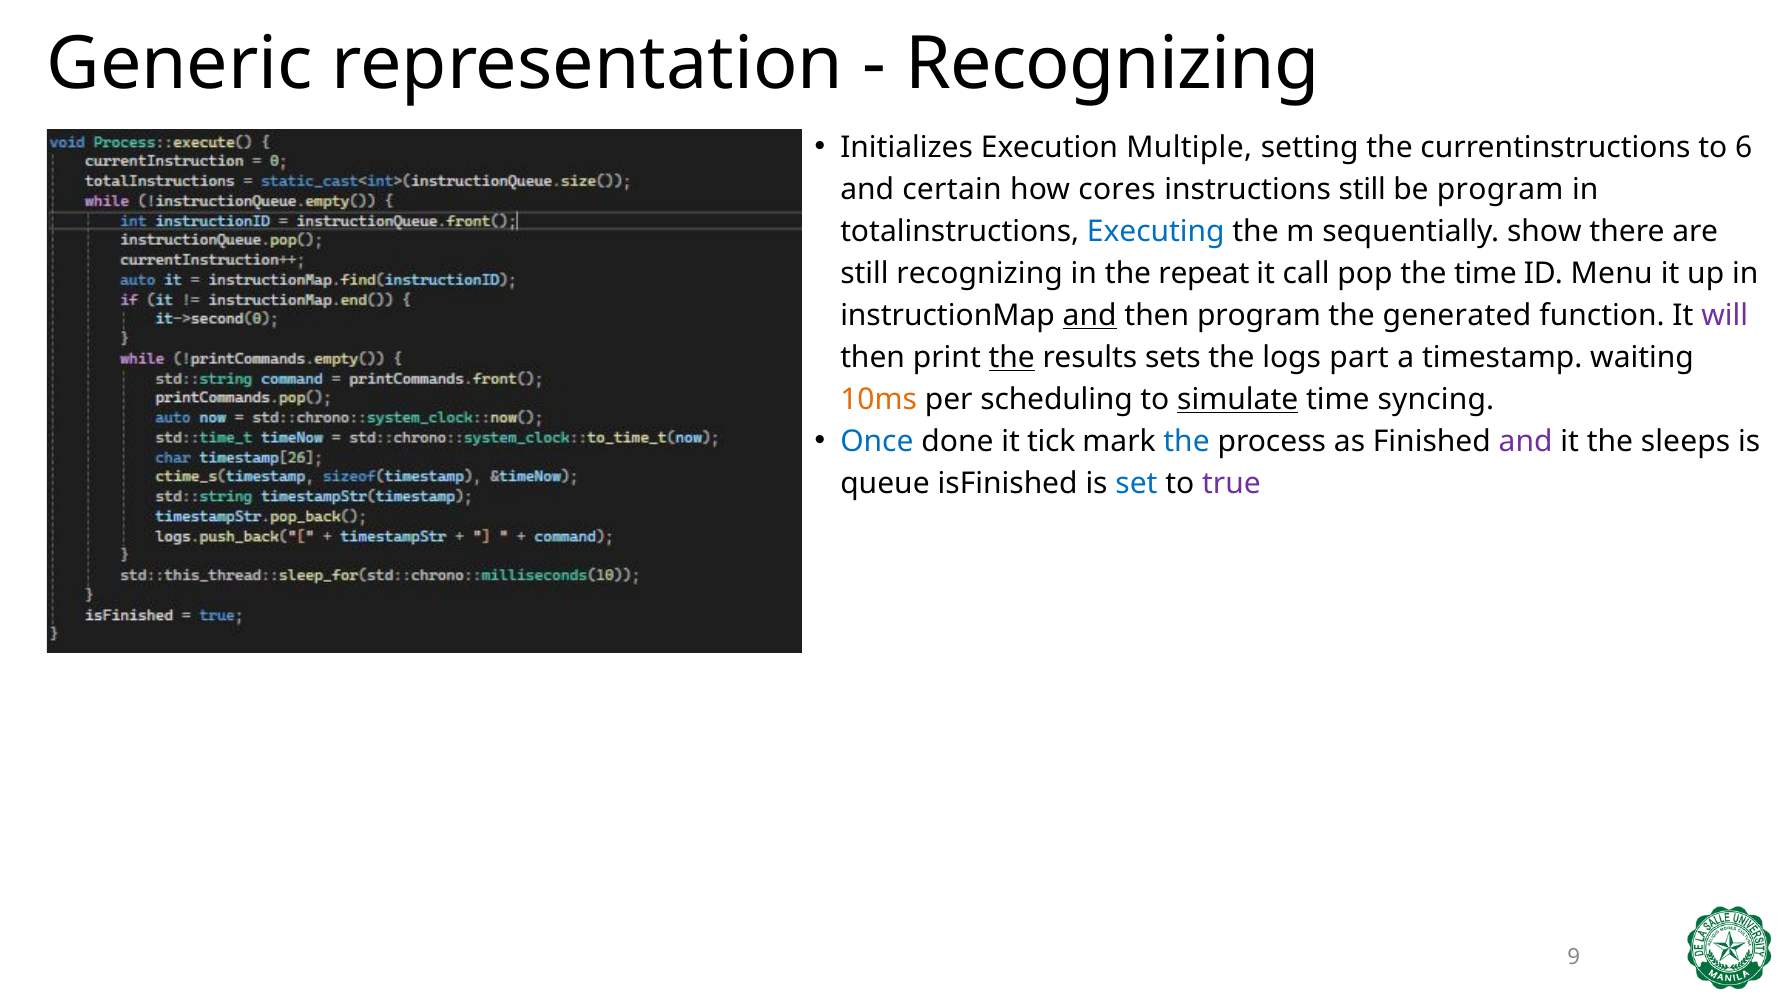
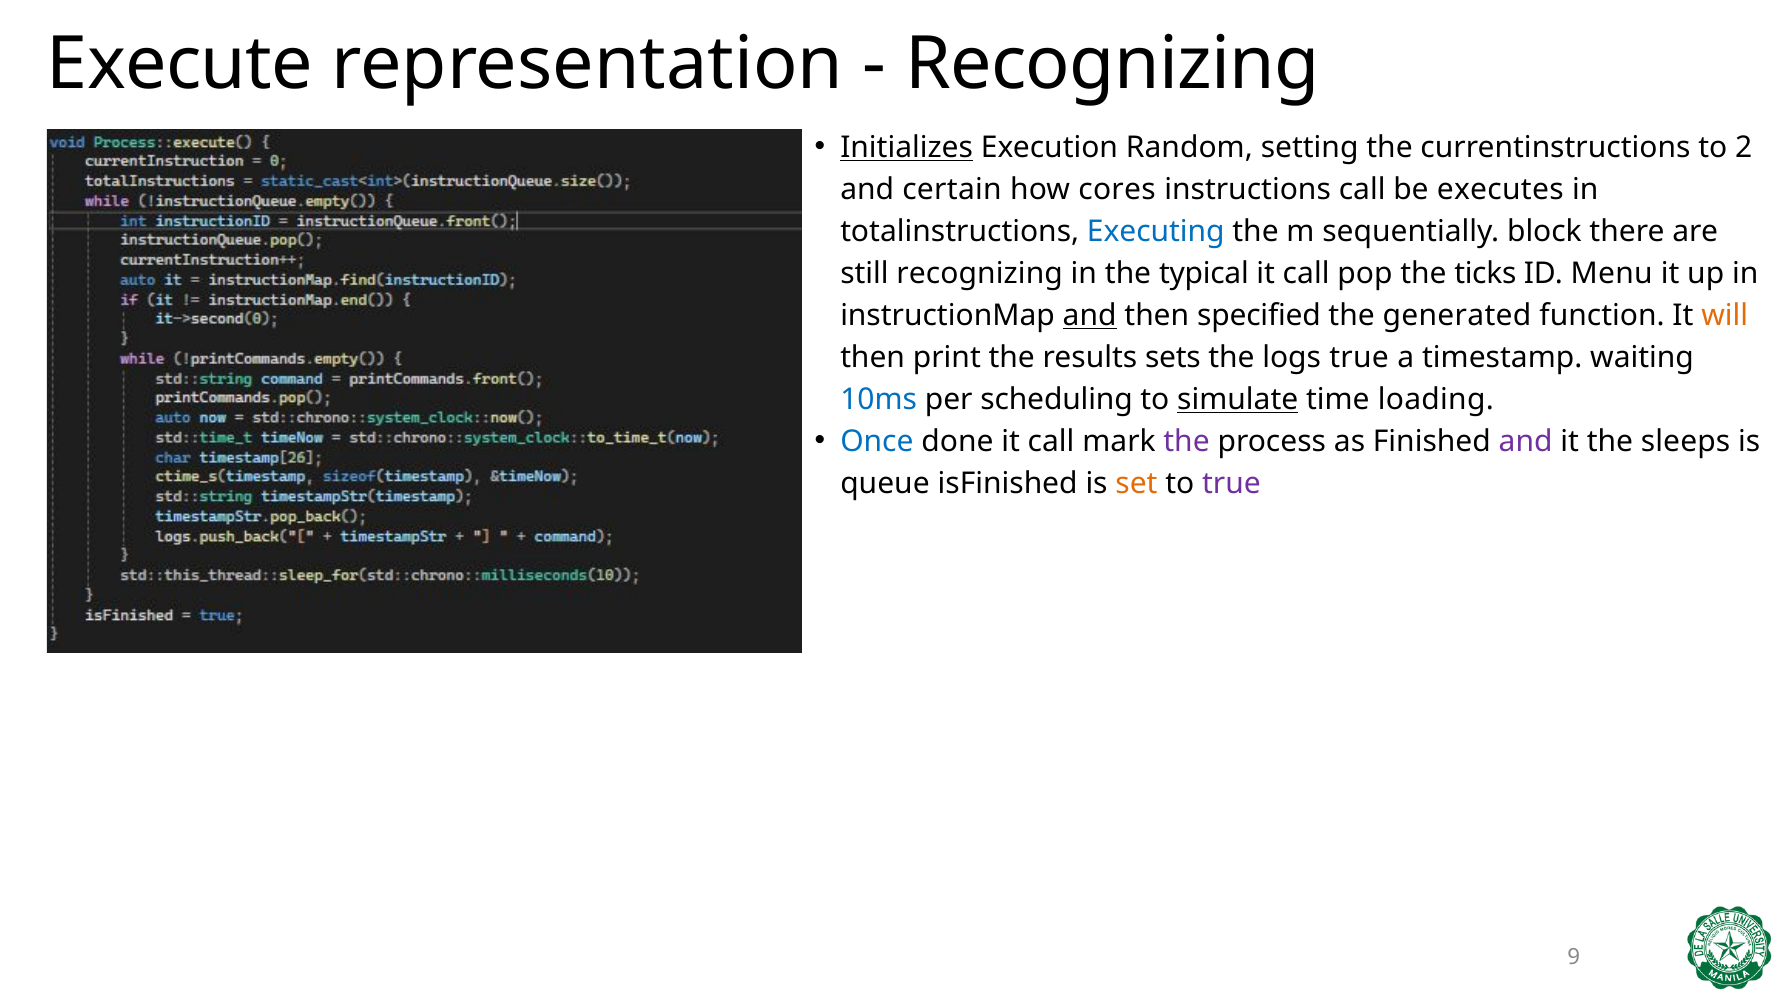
Generic: Generic -> Execute
Initializes underline: none -> present
Multiple: Multiple -> Random
6: 6 -> 2
instructions still: still -> call
be program: program -> executes
show: show -> block
repeat: repeat -> typical
the time: time -> ticks
then program: program -> specified
will colour: purple -> orange
the at (1012, 358) underline: present -> none
logs part: part -> true
10ms colour: orange -> blue
syncing: syncing -> loading
done it tick: tick -> call
the at (1187, 442) colour: blue -> purple
set colour: blue -> orange
